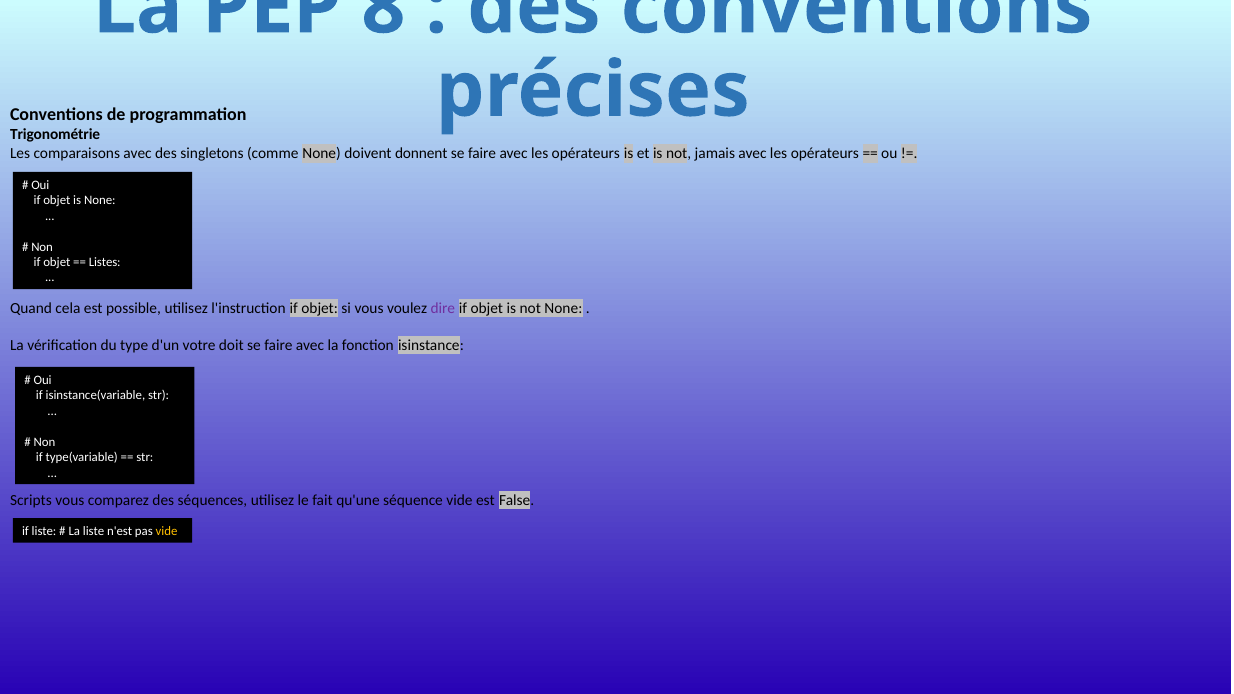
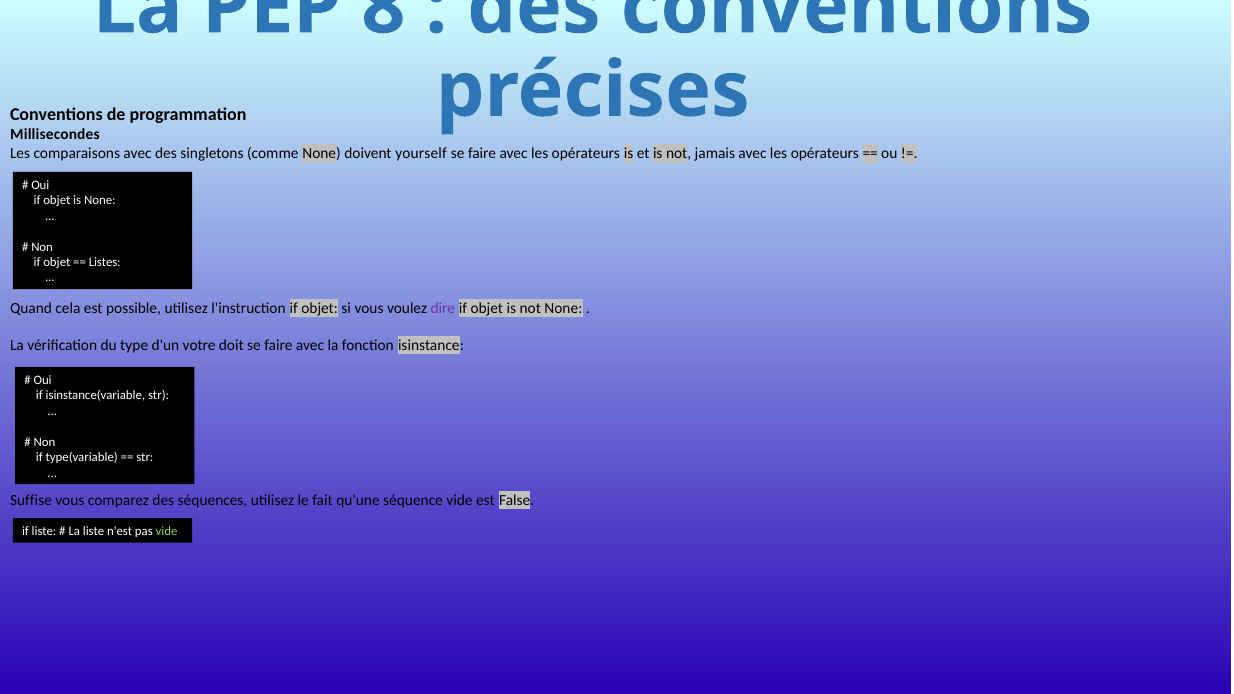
Trigonométrie: Trigonométrie -> Millisecondes
donnent: donnent -> yourself
Scripts: Scripts -> Suffise
vide at (167, 531) colour: yellow -> light green
